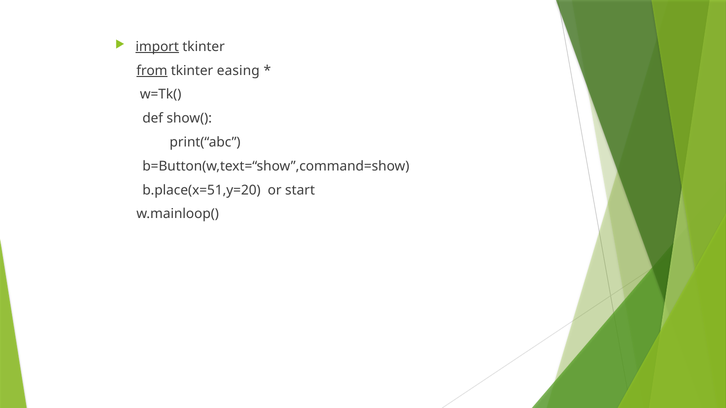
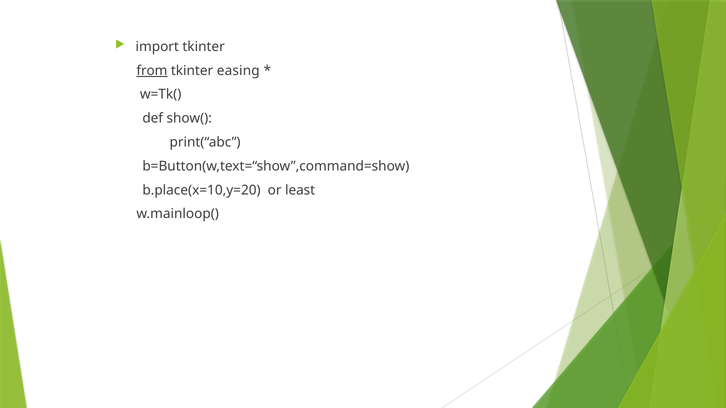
import underline: present -> none
b.place(x=51,y=20: b.place(x=51,y=20 -> b.place(x=10,y=20
start: start -> least
